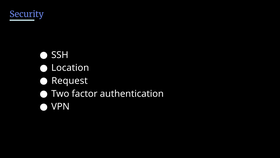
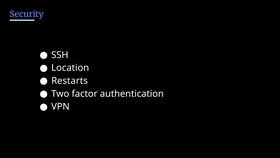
Request: Request -> Restarts
